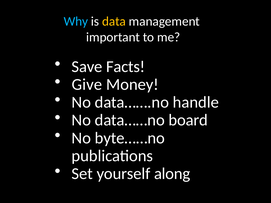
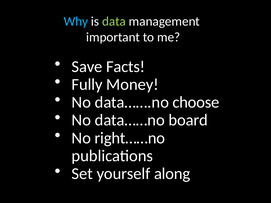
data colour: yellow -> light green
Give: Give -> Fully
handle: handle -> choose
byte……no: byte……no -> right……no
